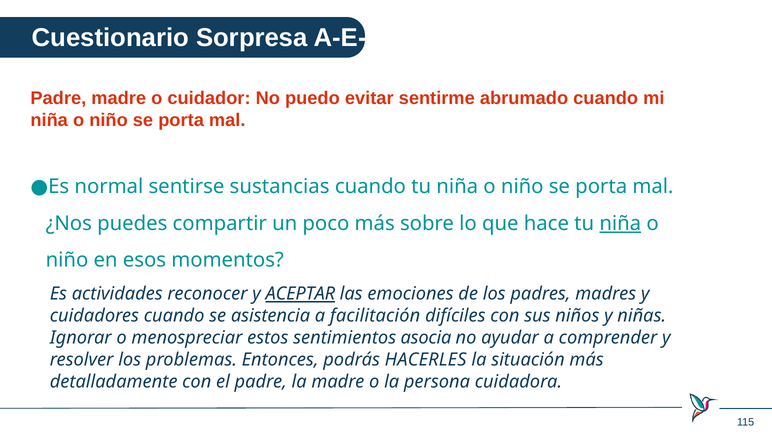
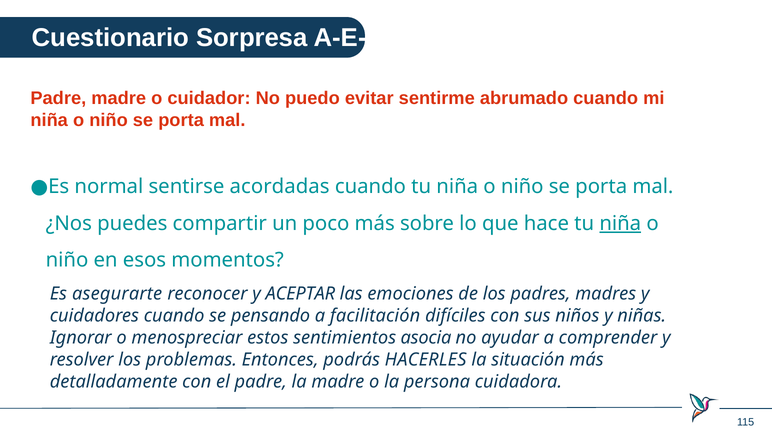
sustancias: sustancias -> acordadas
actividades: actividades -> asegurarte
ACEPTAR underline: present -> none
asistencia: asistencia -> pensando
